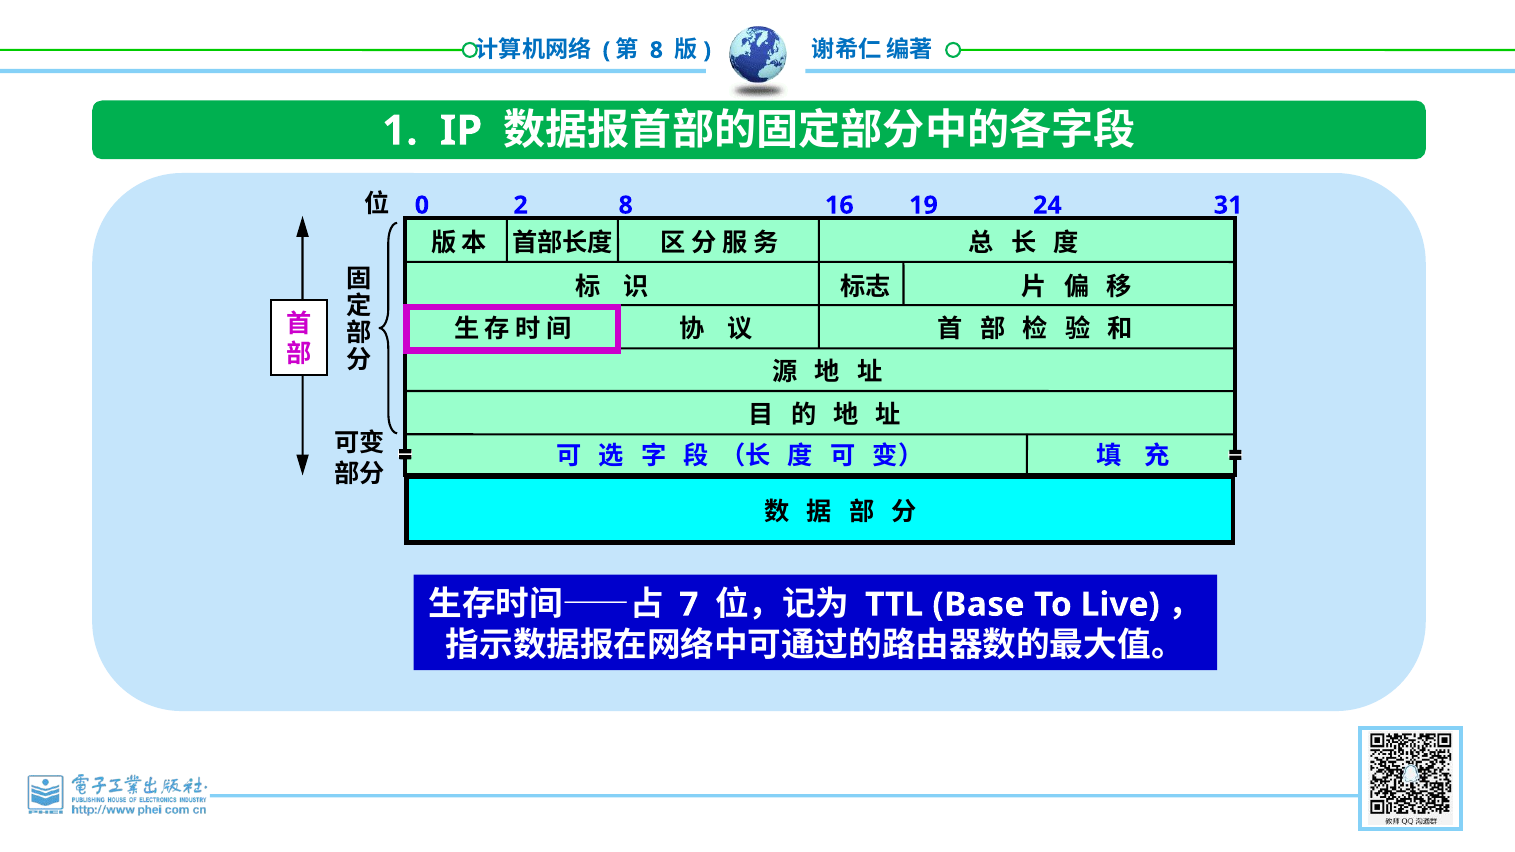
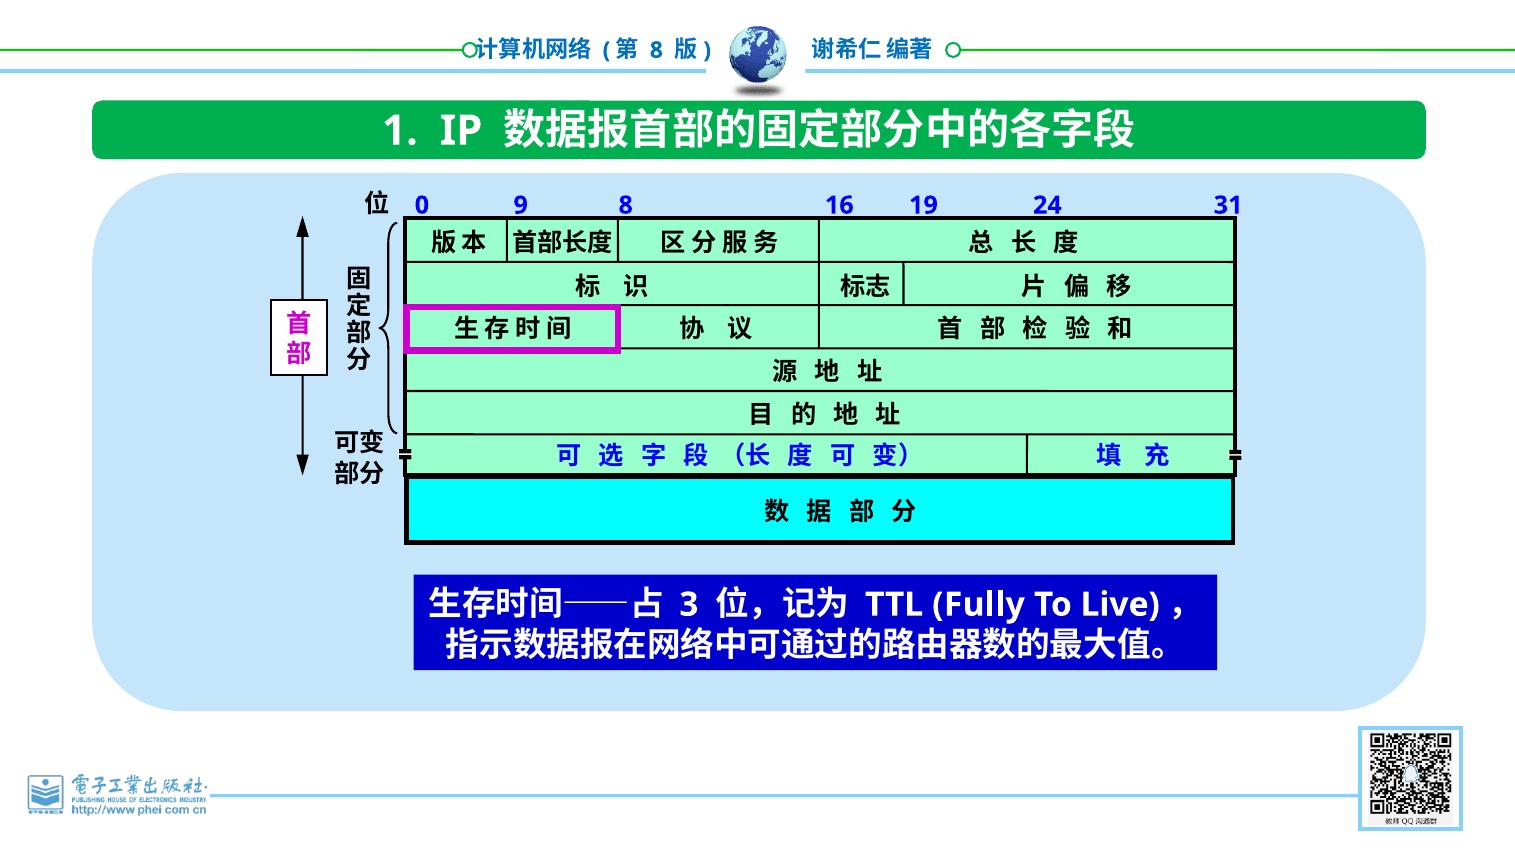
2: 2 -> 9
7: 7 -> 3
Base: Base -> Fully
